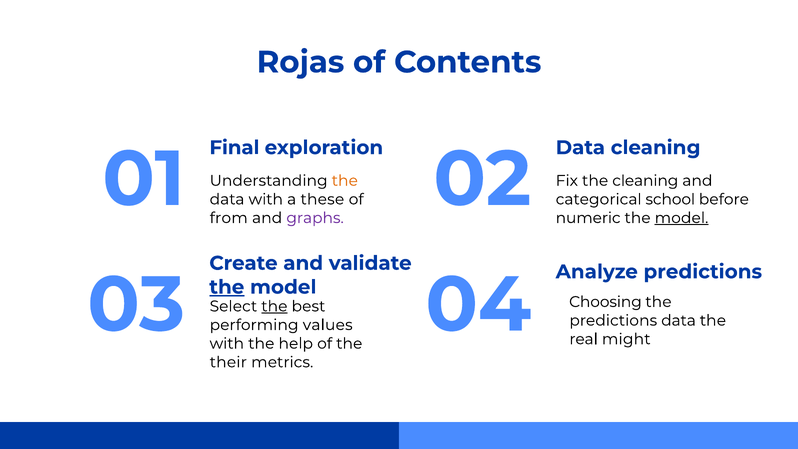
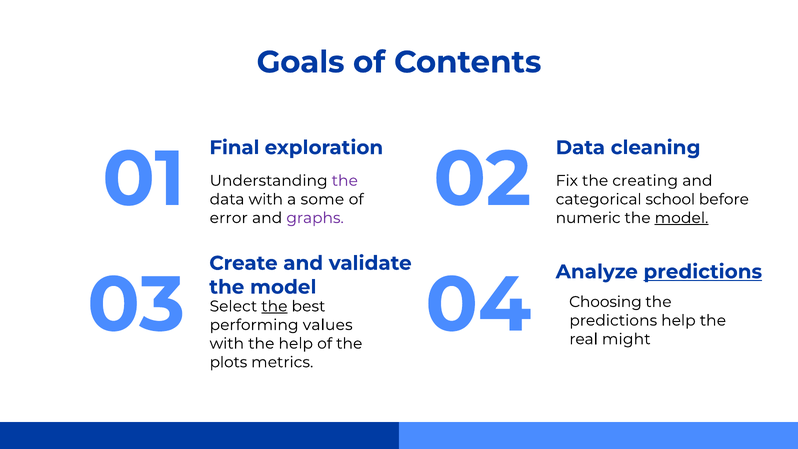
Rojas: Rojas -> Goals
the at (345, 181) colour: orange -> purple
the cleaning: cleaning -> creating
these: these -> some
from: from -> error
predictions at (703, 272) underline: none -> present
the at (227, 287) underline: present -> none
predictions data: data -> help
their: their -> plots
